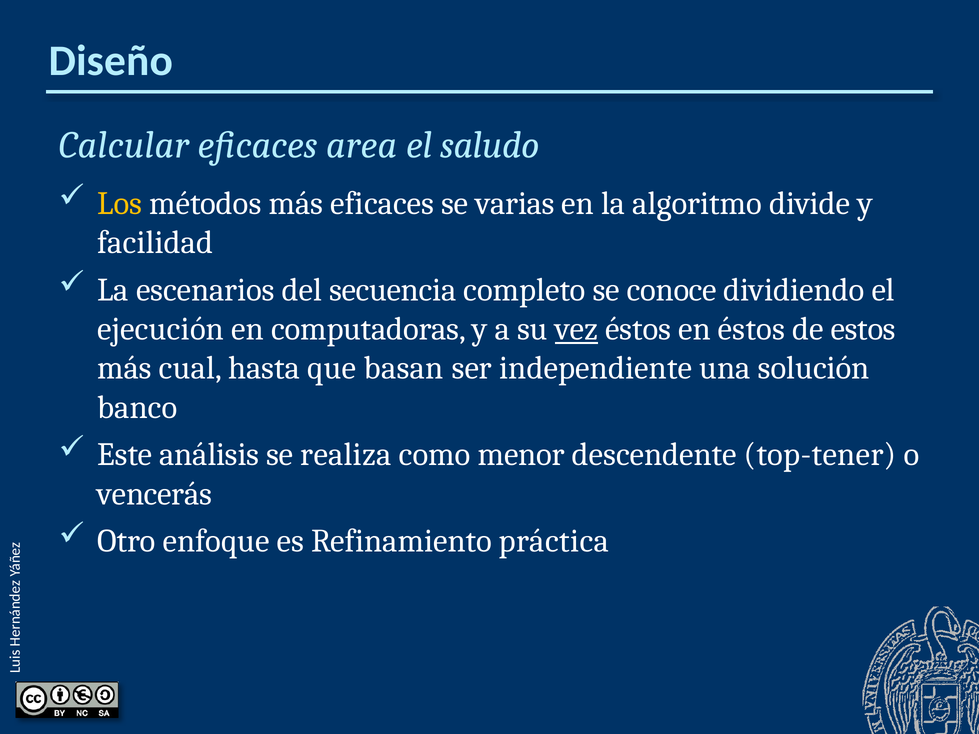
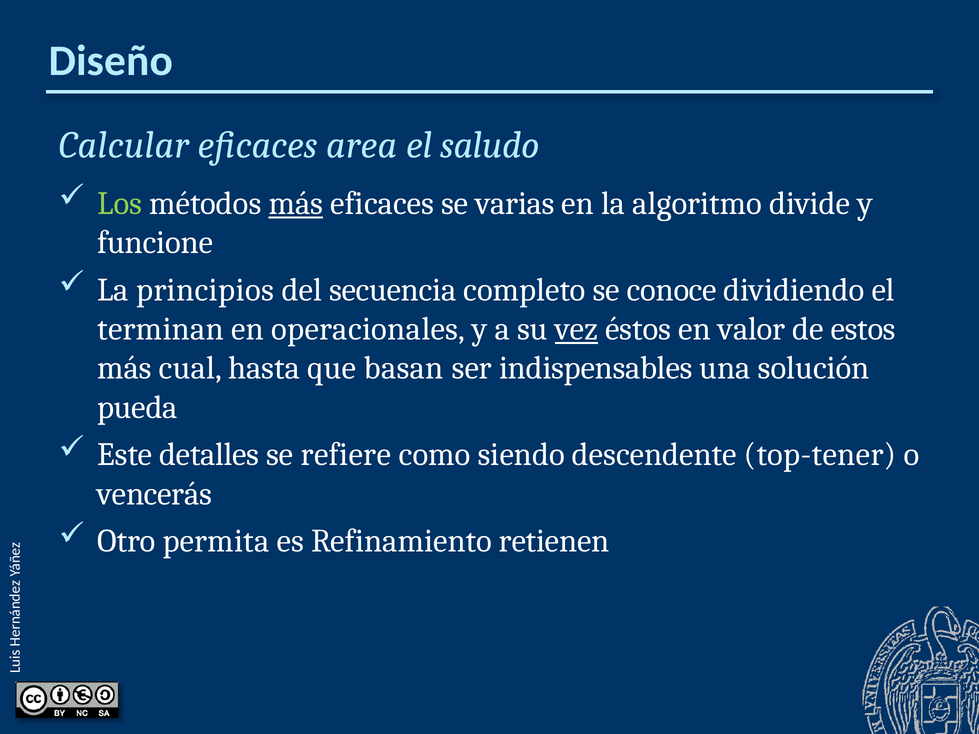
Los colour: yellow -> light green
más at (296, 203) underline: none -> present
facilidad: facilidad -> funcione
escenarios: escenarios -> principios
ejecución: ejecución -> terminan
computadoras: computadoras -> operacionales
en éstos: éstos -> valor
independiente: independiente -> indispensables
banco: banco -> pueda
análisis: análisis -> detalles
realiza: realiza -> refiere
menor: menor -> siendo
enfoque: enfoque -> permita
práctica: práctica -> retienen
